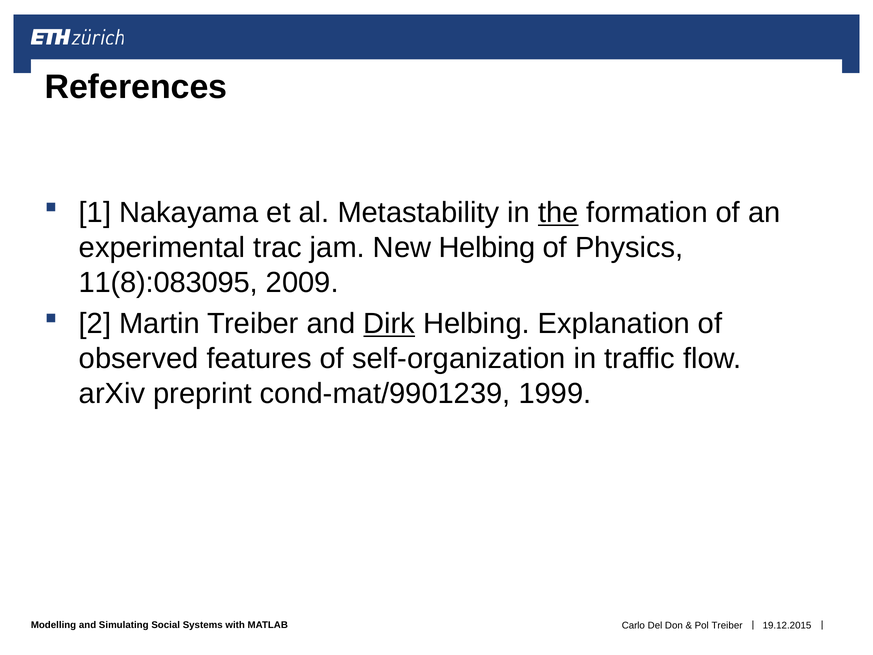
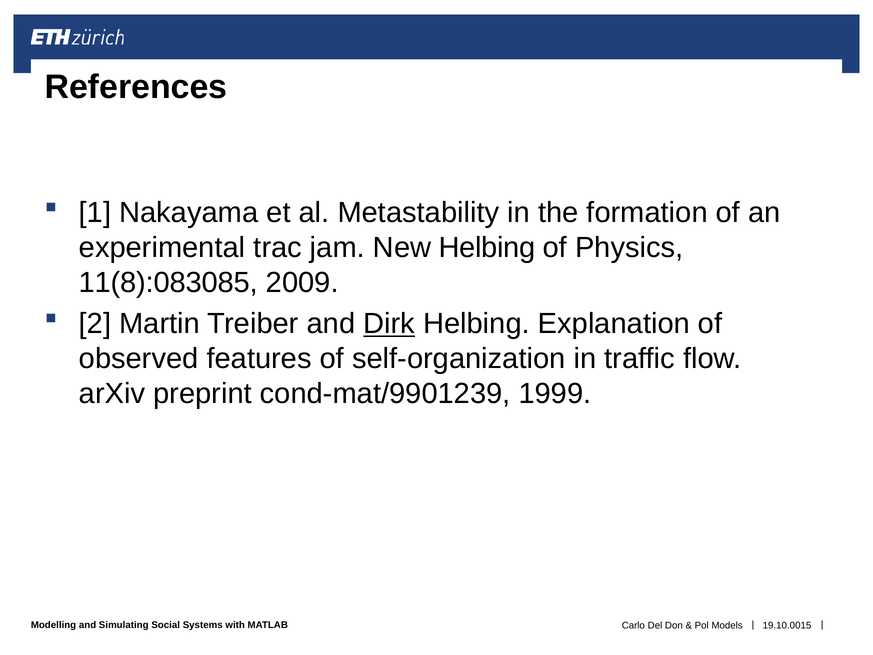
the underline: present -> none
11(8):083095: 11(8):083095 -> 11(8):083085
Pol Treiber: Treiber -> Models
19.12.2015: 19.12.2015 -> 19.10.0015
